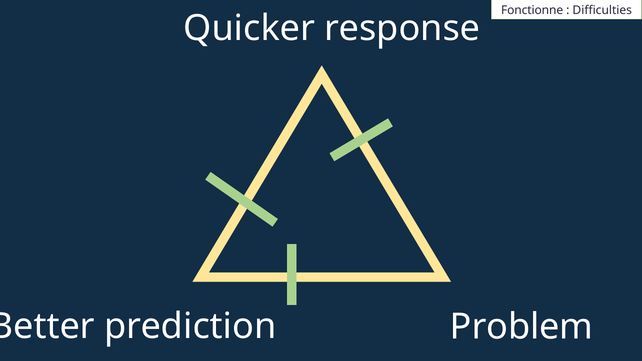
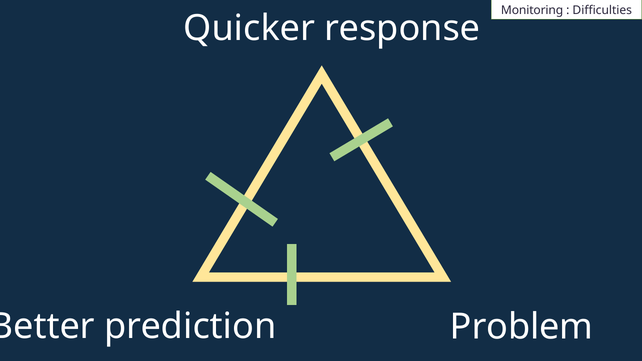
Fonctionne: Fonctionne -> Monitoring
